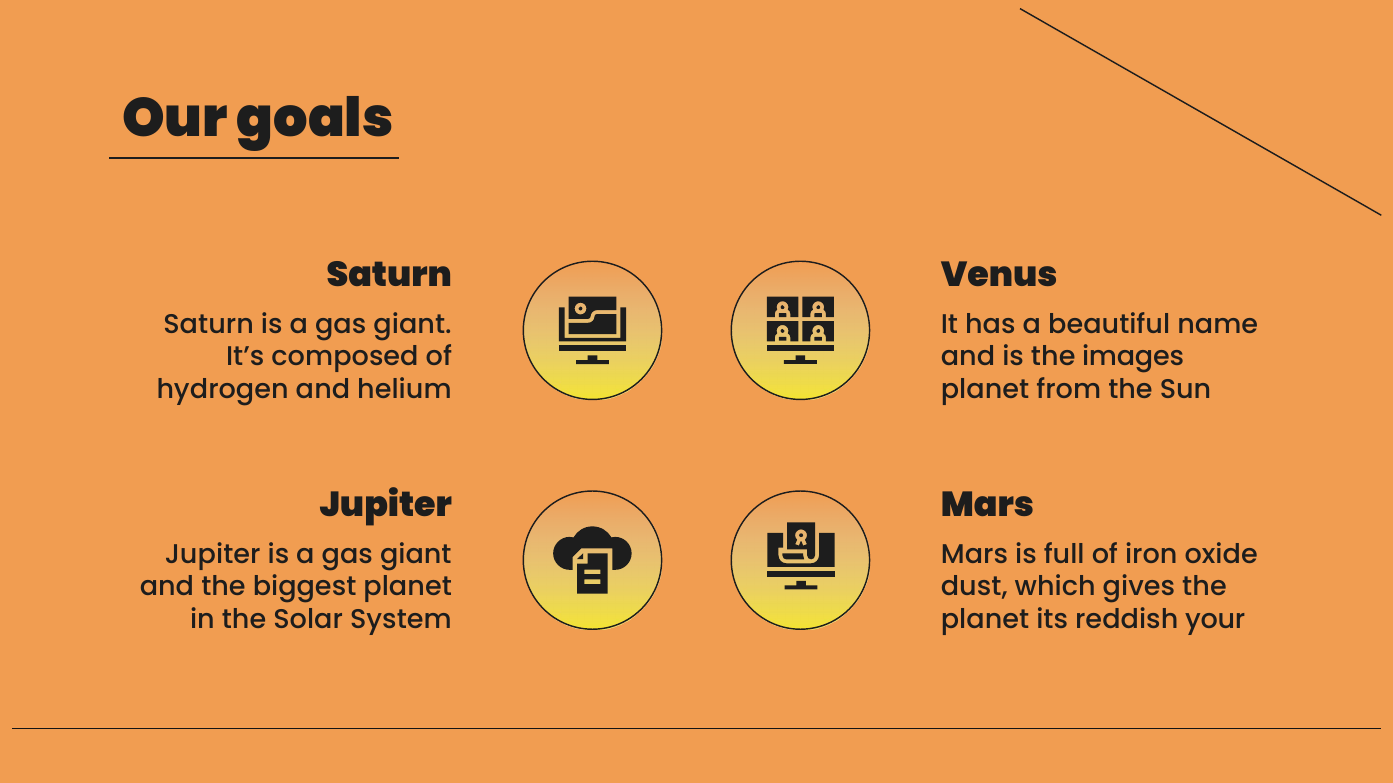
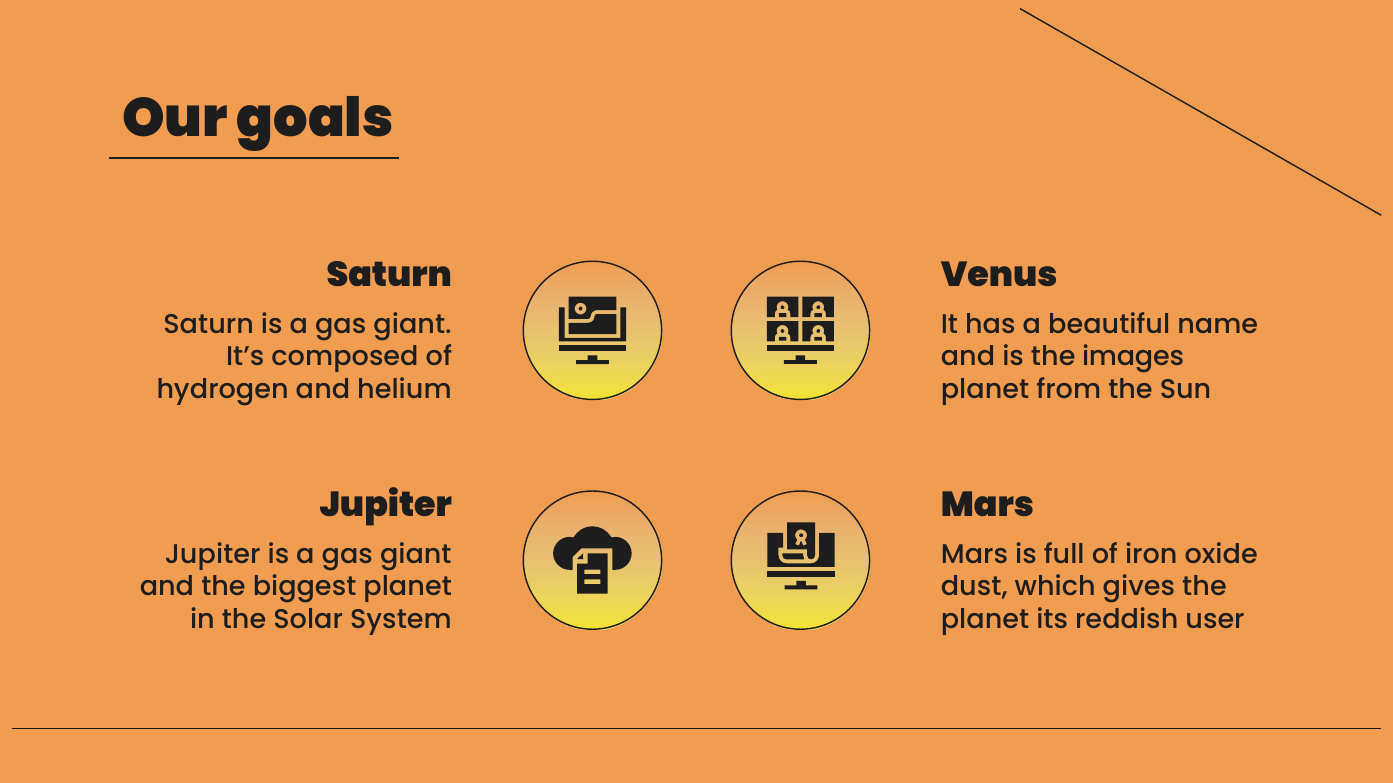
your: your -> user
